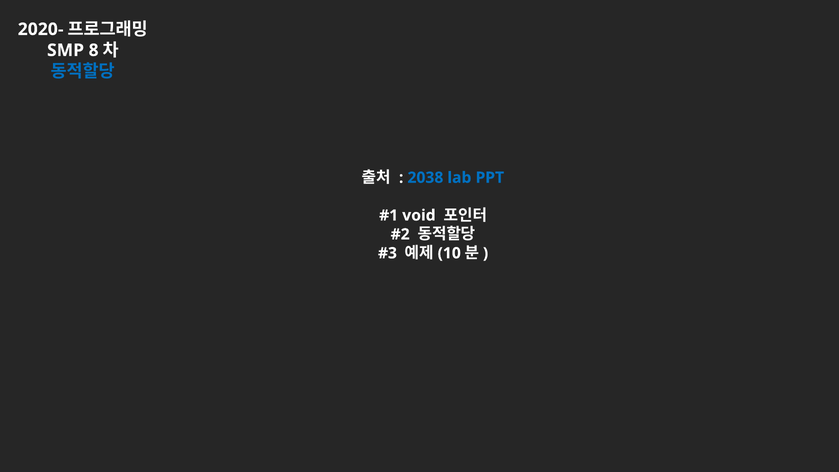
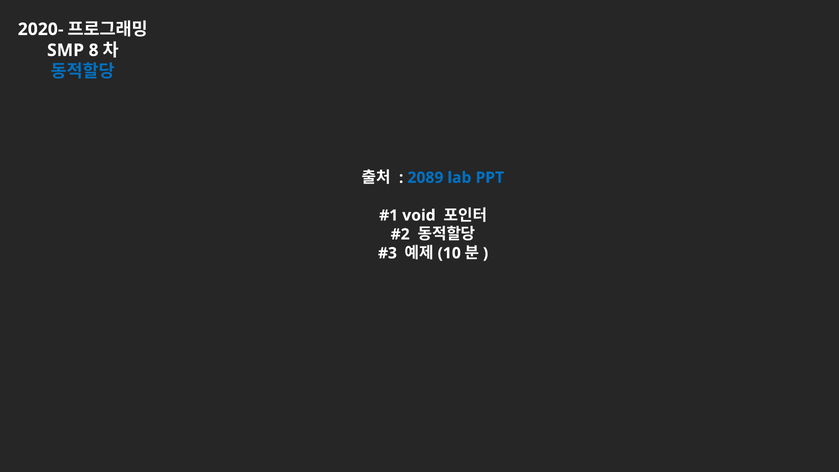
2038: 2038 -> 2089
